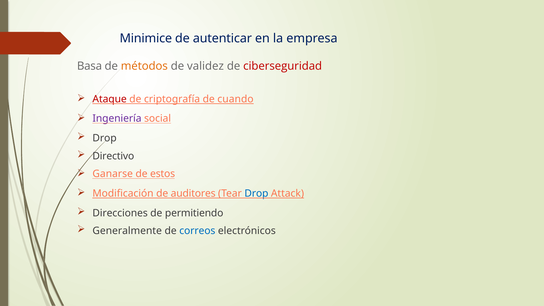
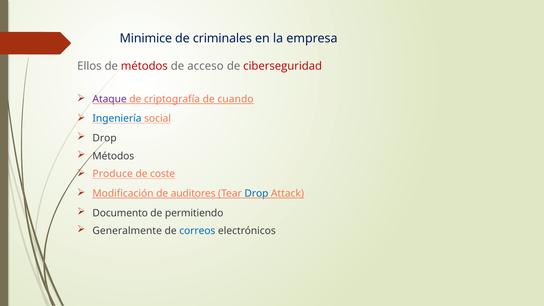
autenticar: autenticar -> criminales
Basa: Basa -> Ellos
métodos at (144, 66) colour: orange -> red
validez: validez -> acceso
Ataque colour: red -> purple
Ingeniería colour: purple -> blue
Directivo at (113, 156): Directivo -> Métodos
Ganarse: Ganarse -> Produce
estos: estos -> coste
Direcciones: Direcciones -> Documento
